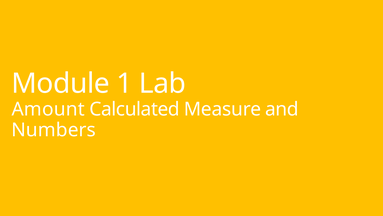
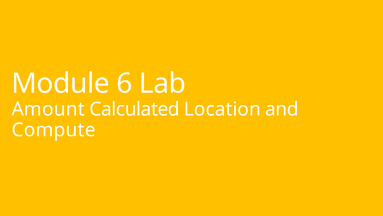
1: 1 -> 6
Measure: Measure -> Location
Numbers: Numbers -> Compute
